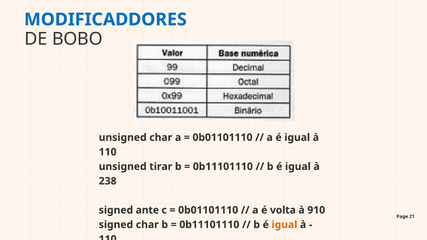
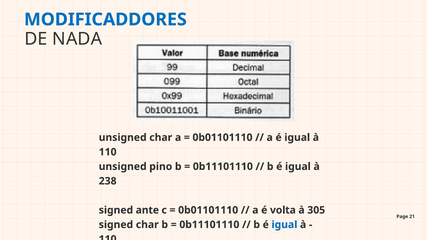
BOBO: BOBO -> NADA
tirar: tirar -> pino
910: 910 -> 305
igual at (284, 225) colour: orange -> blue
